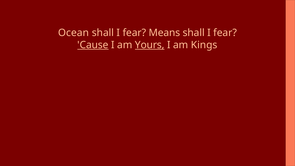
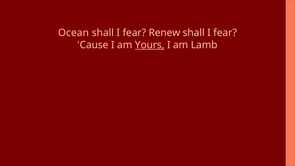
Means: Means -> Renew
Cause underline: present -> none
Kings: Kings -> Lamb
